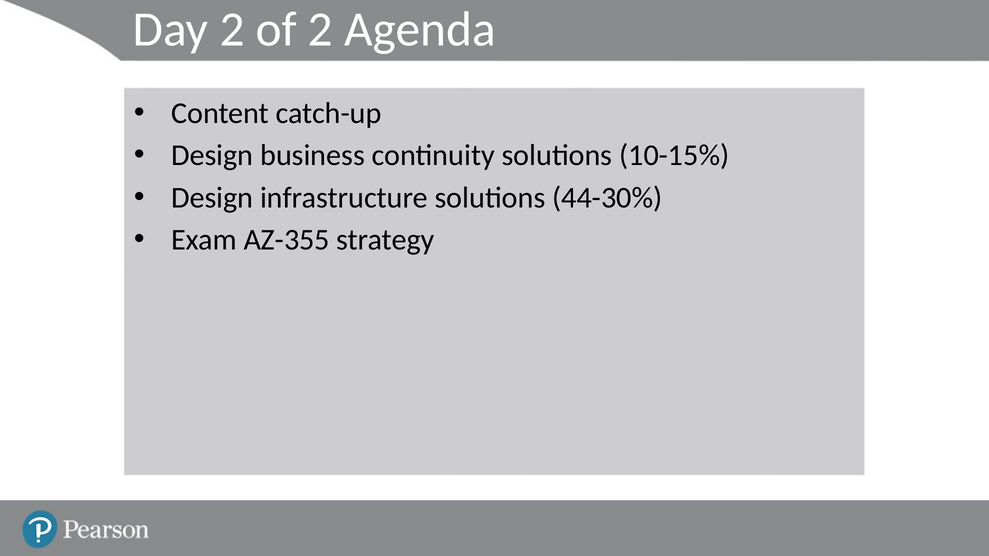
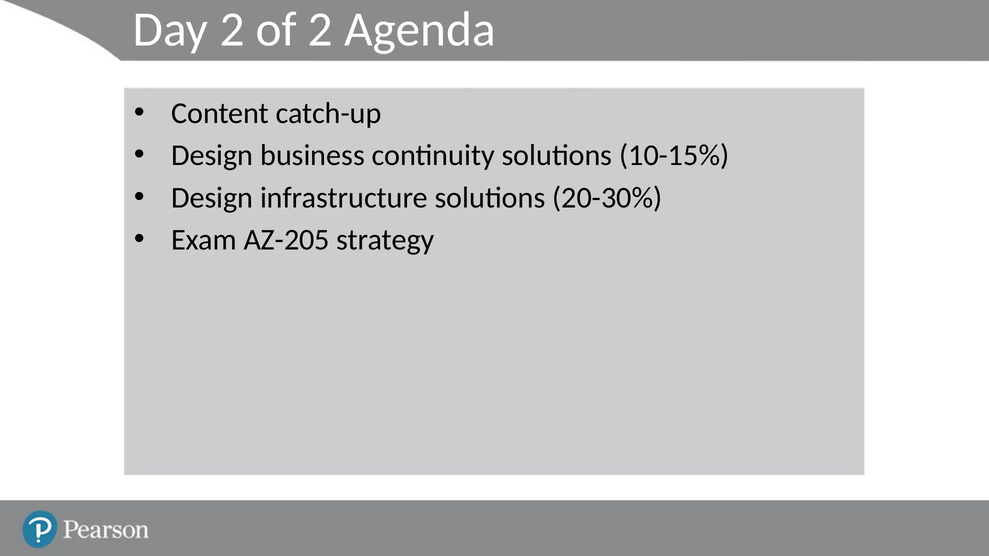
44-30%: 44-30% -> 20-30%
AZ-355: AZ-355 -> AZ-205
